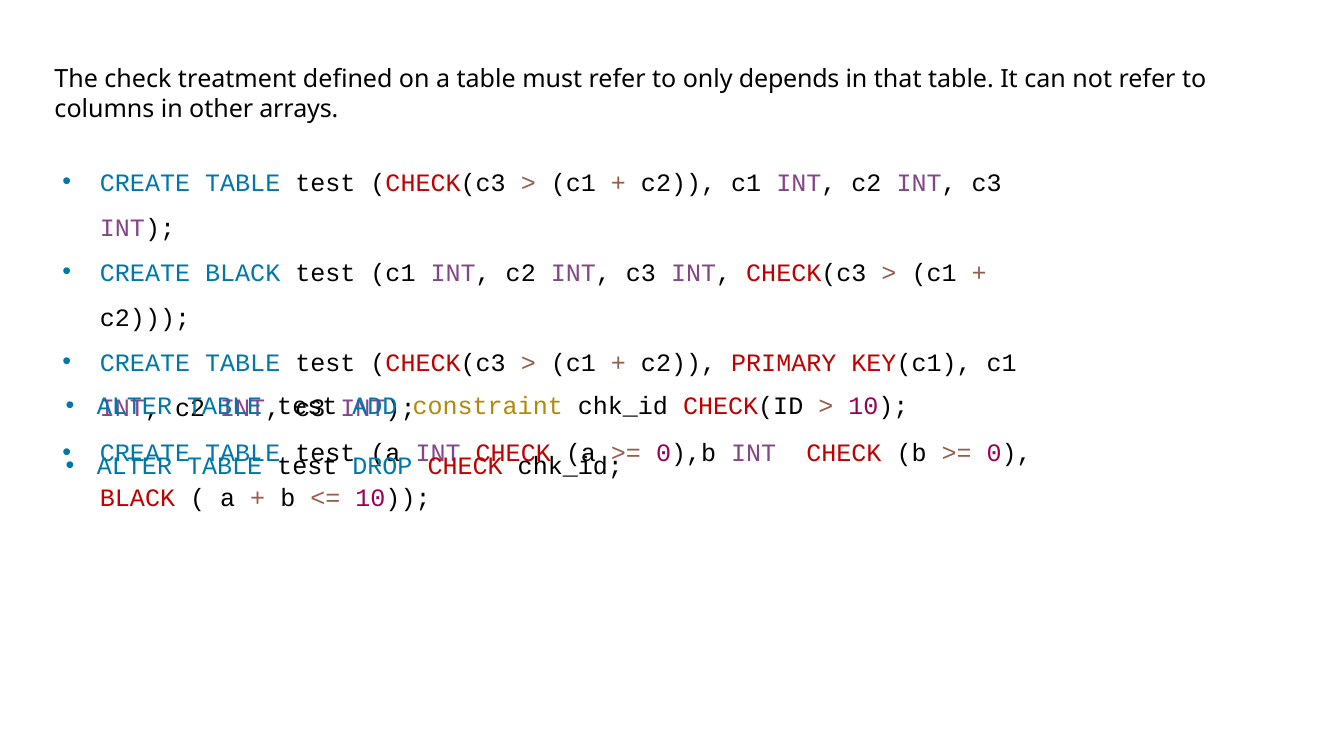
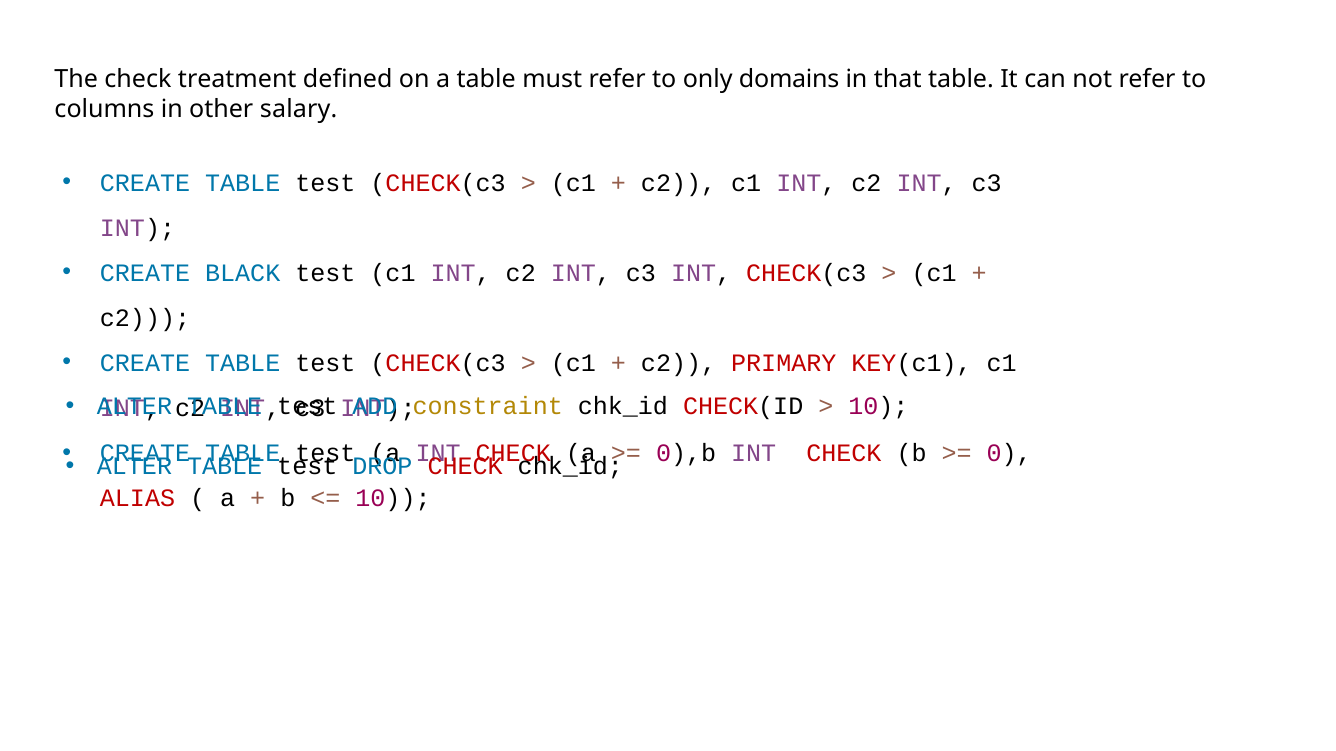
depends: depends -> domains
arrays: arrays -> salary
BLACK at (137, 499): BLACK -> ALIAS
